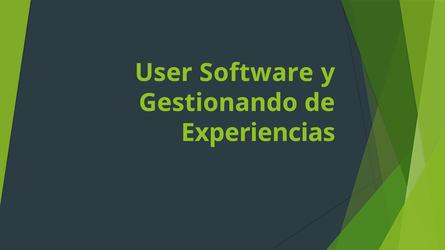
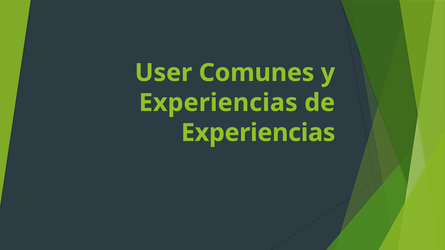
Software: Software -> Comunes
Gestionando at (218, 103): Gestionando -> Experiencias
